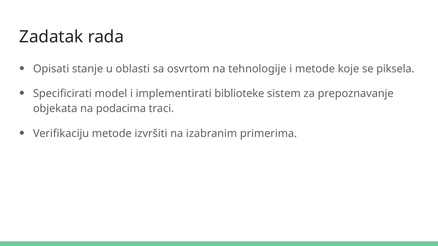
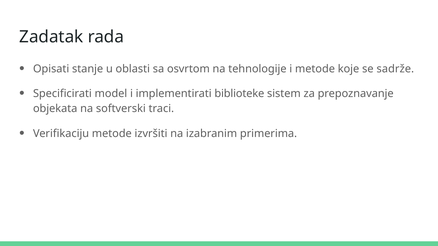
piksela: piksela -> sadrže
podacima: podacima -> softverski
